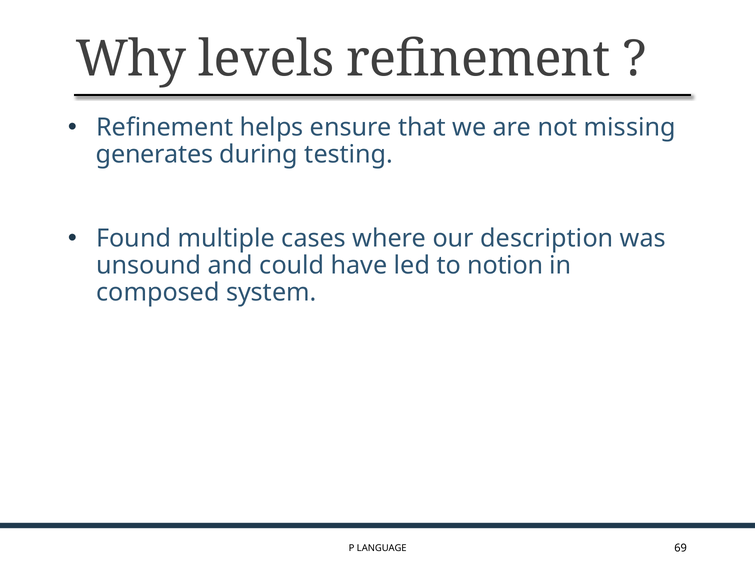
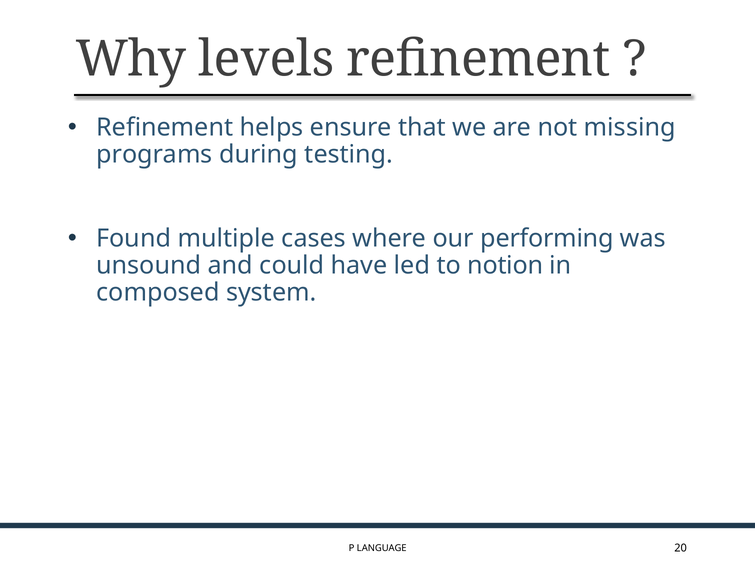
generates: generates -> programs
description: description -> performing
69: 69 -> 20
